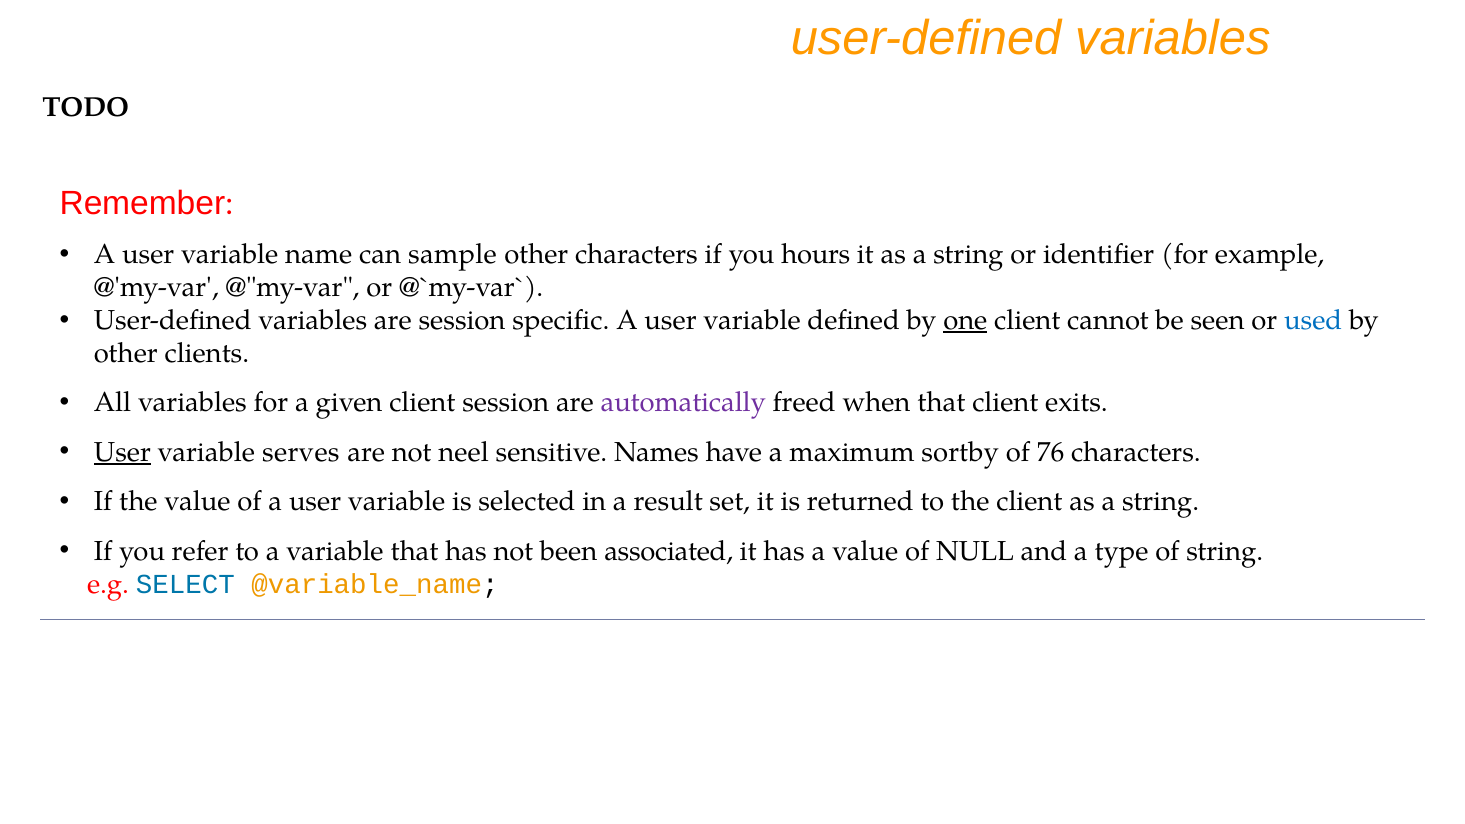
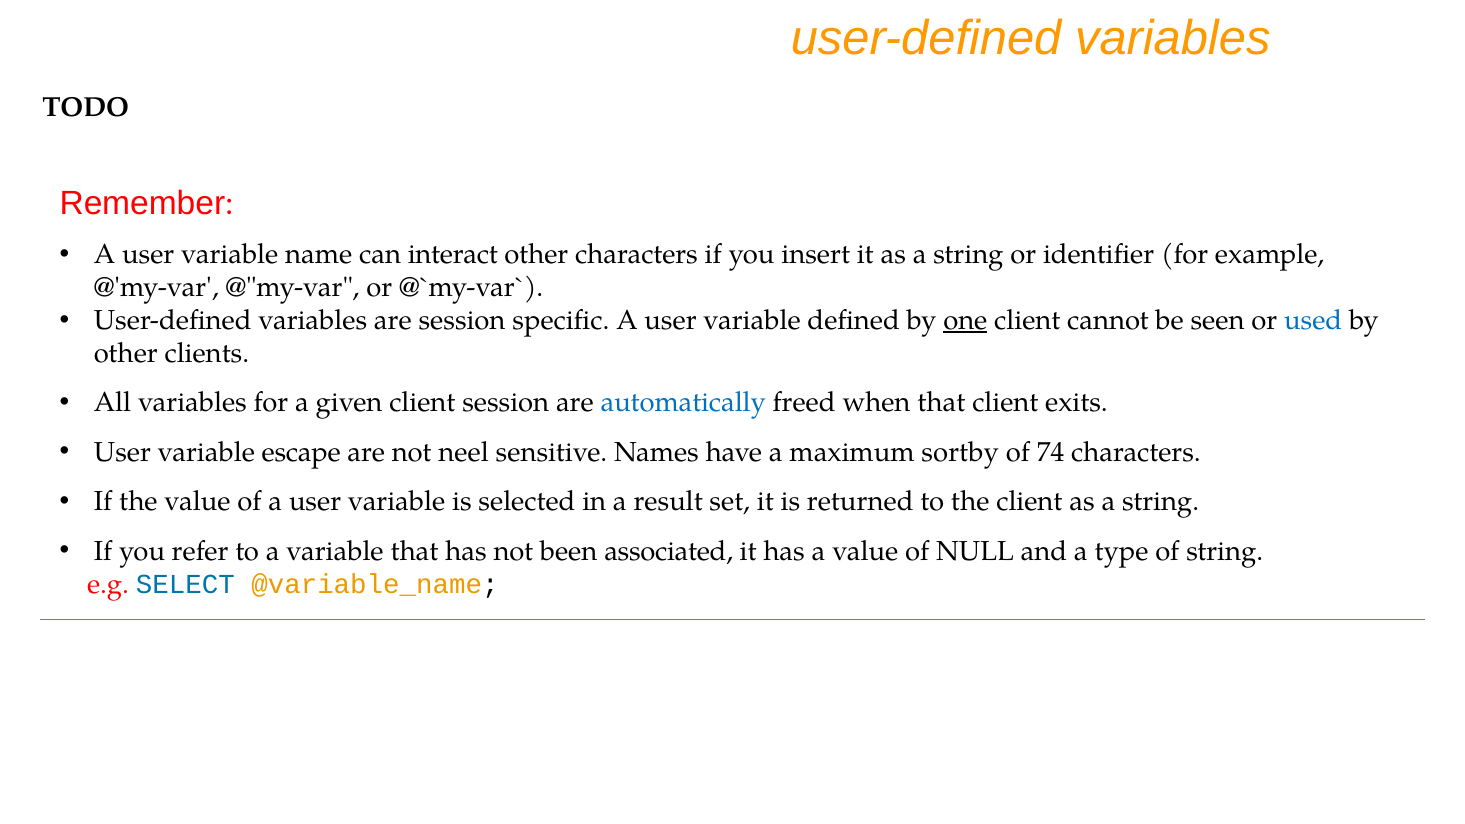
sample: sample -> interact
hours: hours -> insert
automatically colour: purple -> blue
User at (122, 452) underline: present -> none
serves: serves -> escape
76: 76 -> 74
